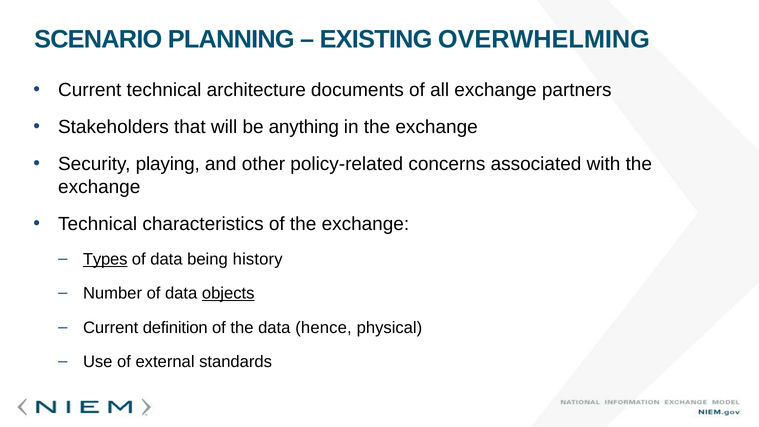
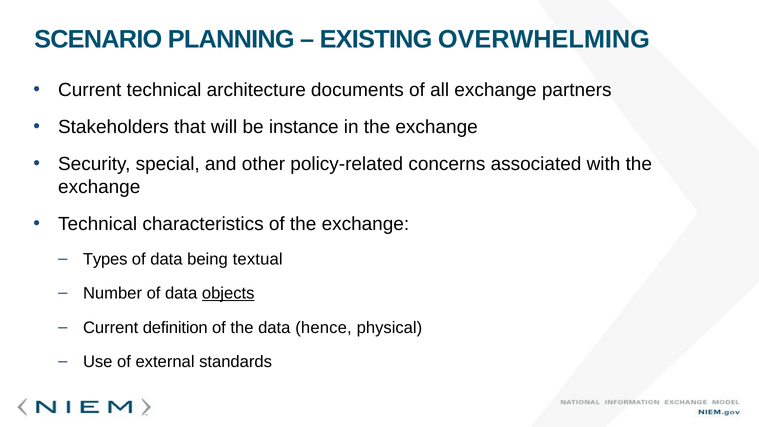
anything: anything -> instance
playing: playing -> special
Types underline: present -> none
history: history -> textual
